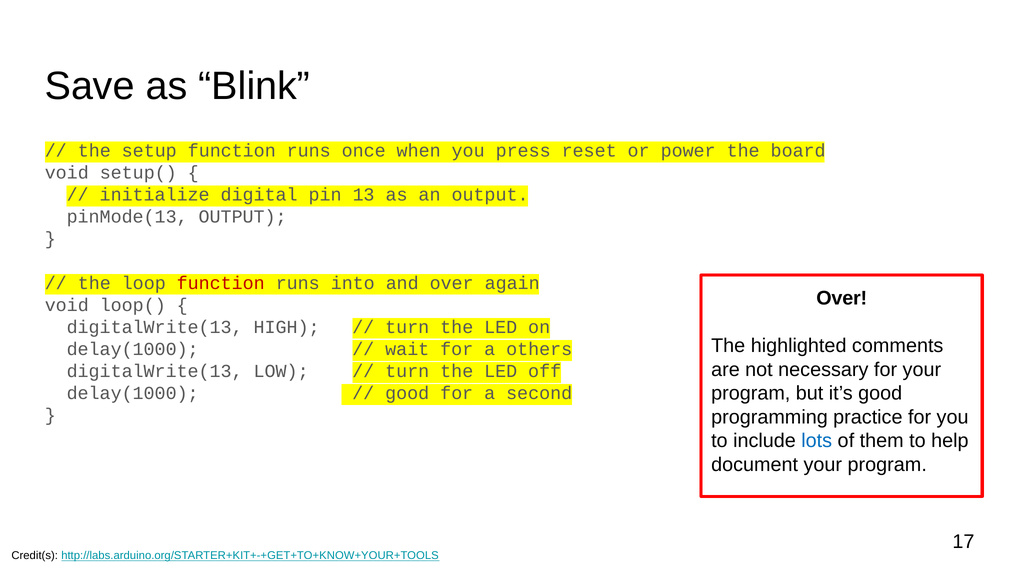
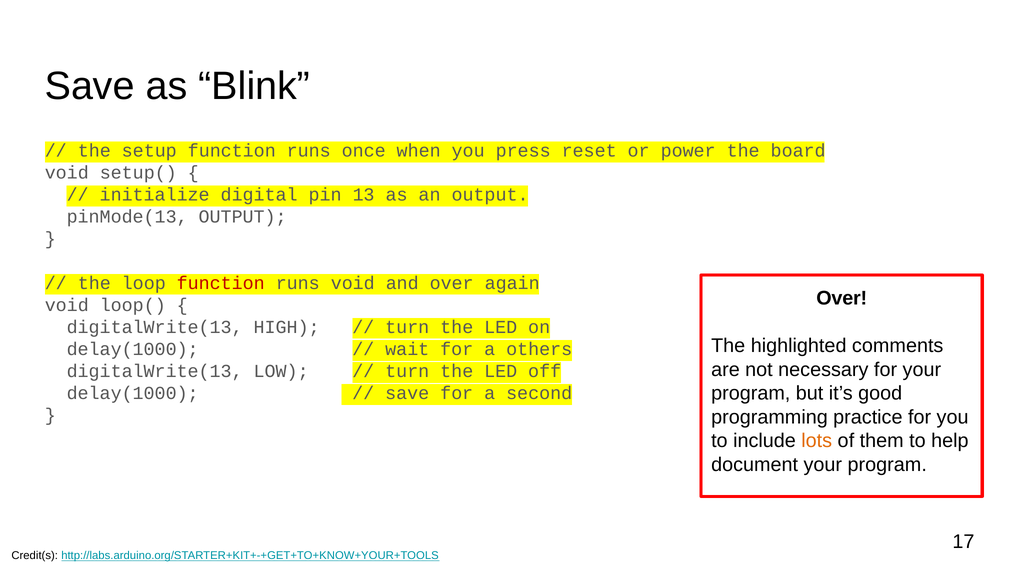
runs into: into -> void
good at (407, 393): good -> save
lots colour: blue -> orange
